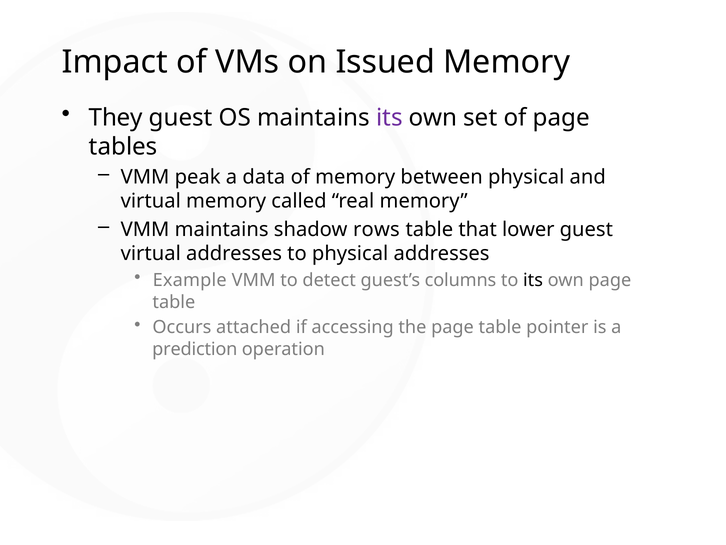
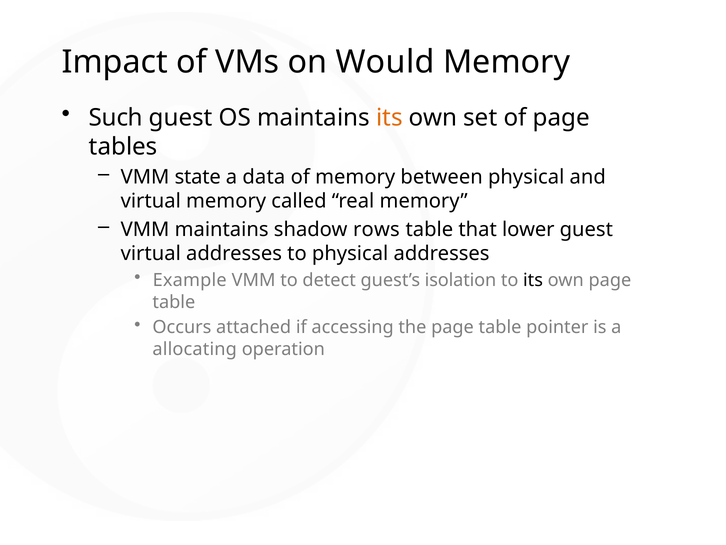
Issued: Issued -> Would
They: They -> Such
its at (389, 117) colour: purple -> orange
peak: peak -> state
columns: columns -> isolation
prediction: prediction -> allocating
